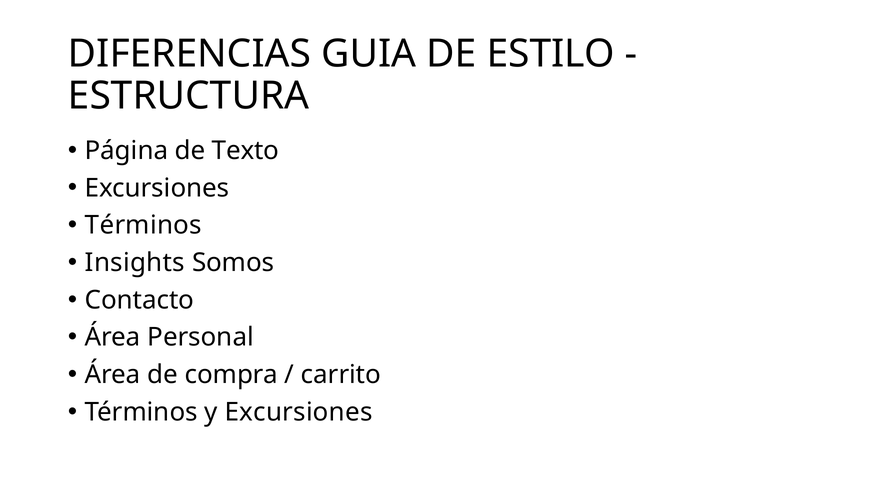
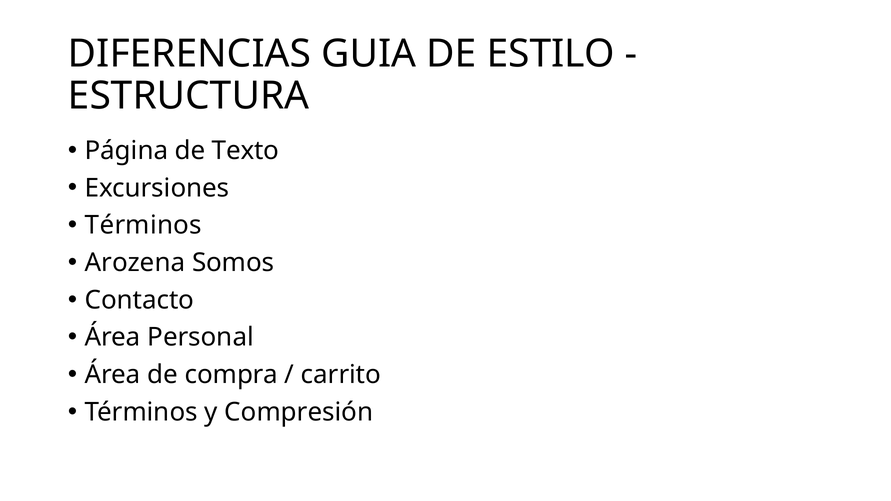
Insights: Insights -> Arozena
y Excursiones: Excursiones -> Compresión
